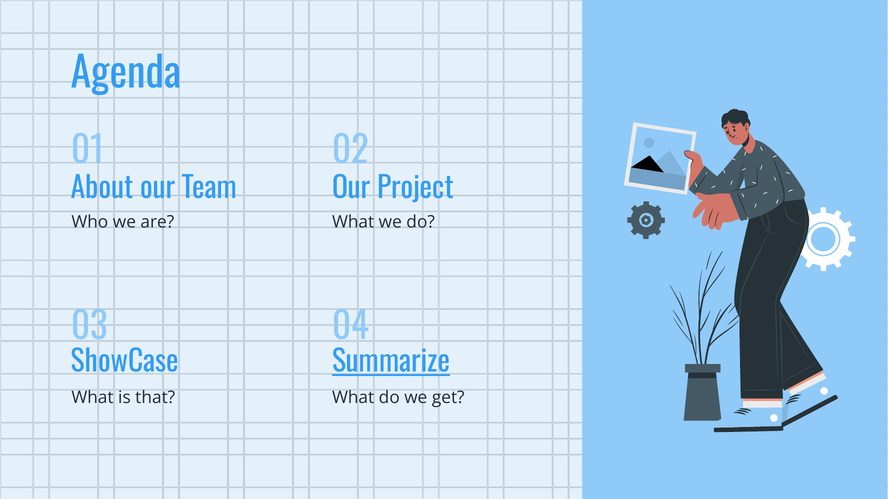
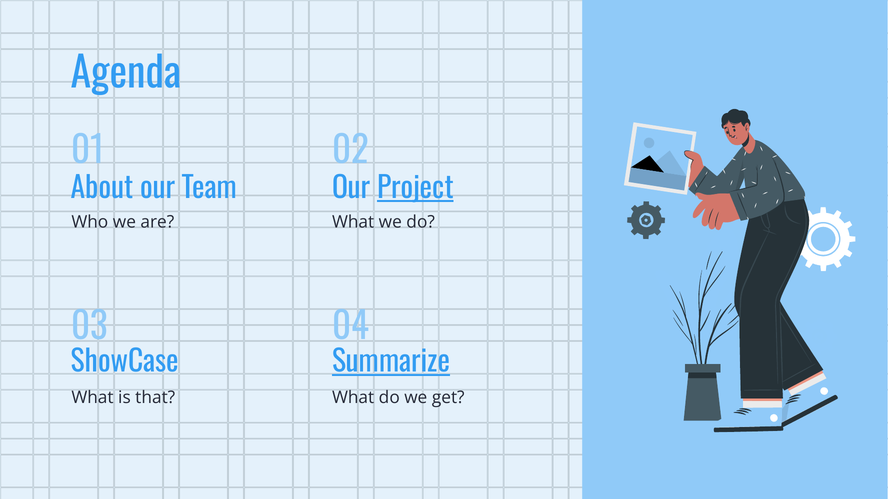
Project underline: none -> present
